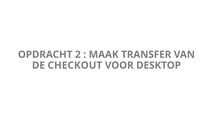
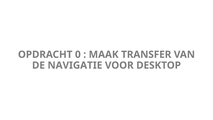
2: 2 -> 0
CHECKOUT: CHECKOUT -> NAVIGATIE
